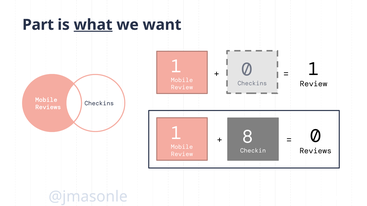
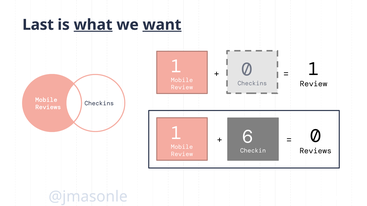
Part: Part -> Last
want underline: none -> present
8: 8 -> 6
